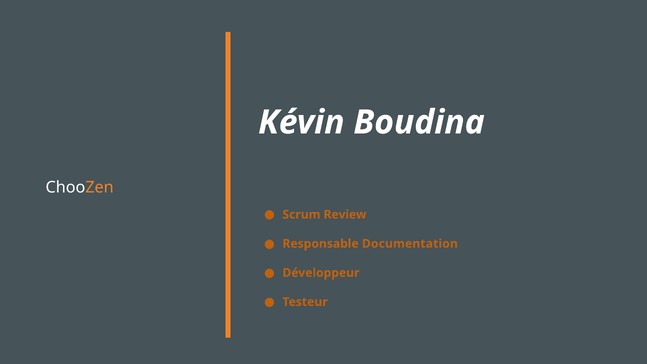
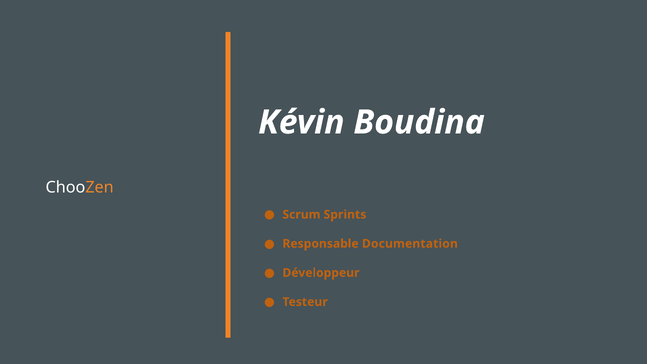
Review: Review -> Sprints
